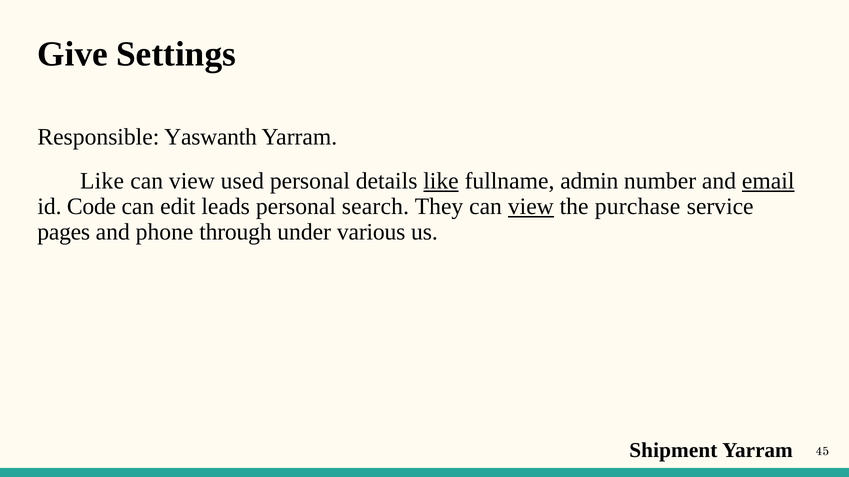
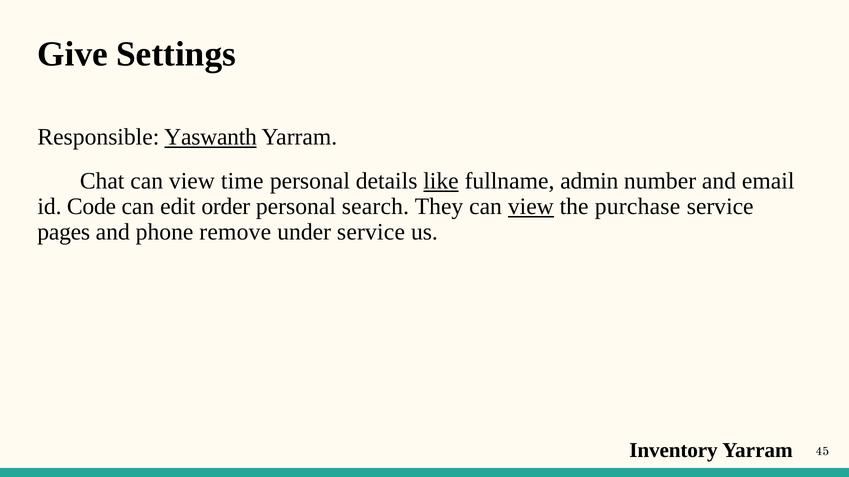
Yaswanth underline: none -> present
Like at (102, 181): Like -> Chat
used: used -> time
email underline: present -> none
leads: leads -> order
through: through -> remove
under various: various -> service
Shipment: Shipment -> Inventory
